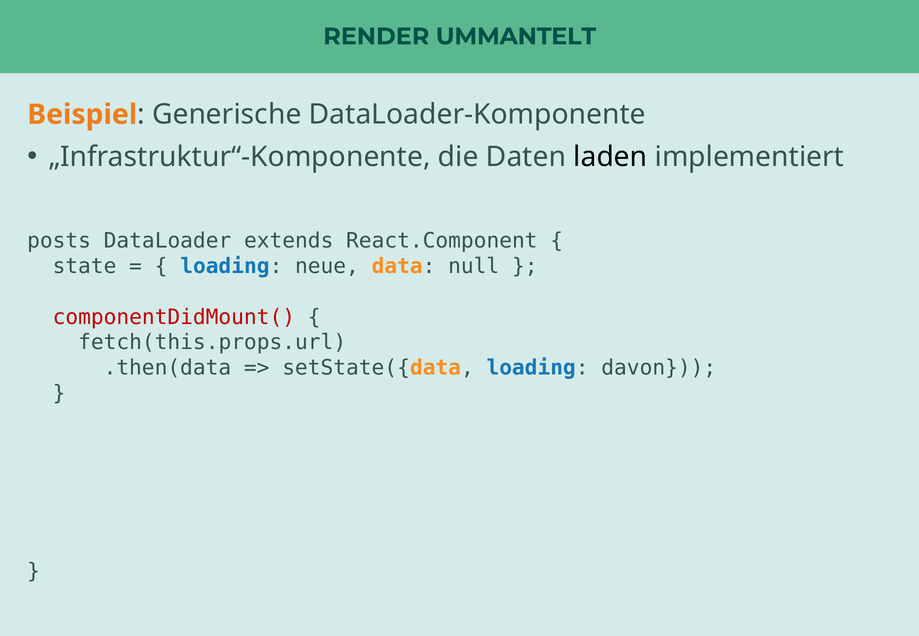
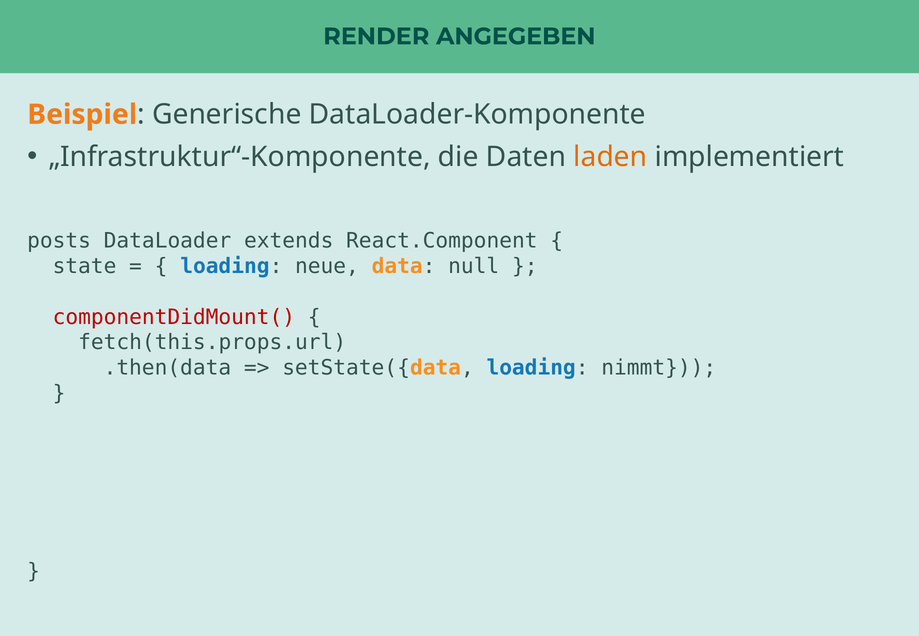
UMMANTELT: UMMANTELT -> ANGEGEBEN
laden colour: black -> orange
davon: davon -> nimmt
